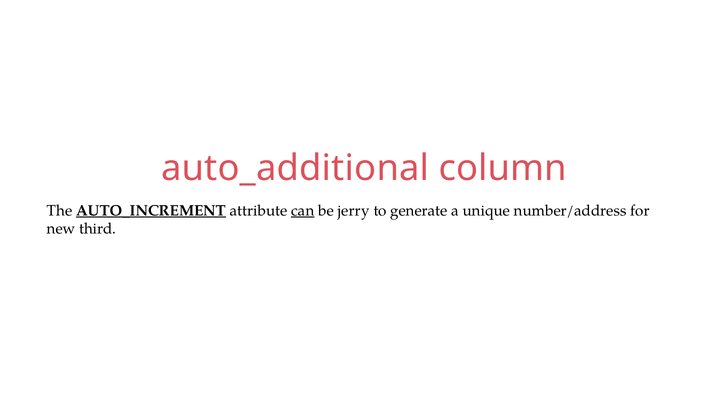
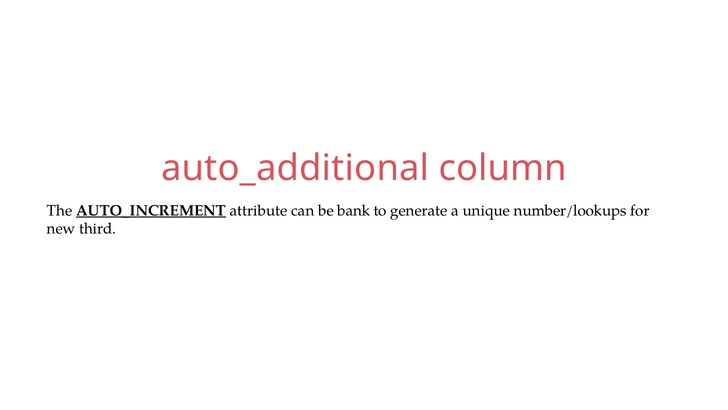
can underline: present -> none
jerry: jerry -> bank
number/address: number/address -> number/lookups
